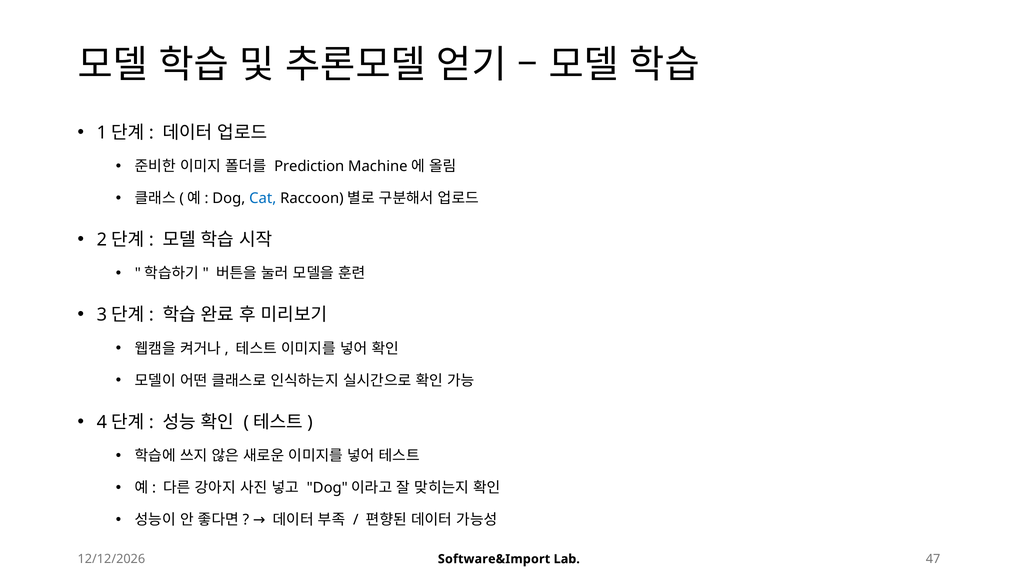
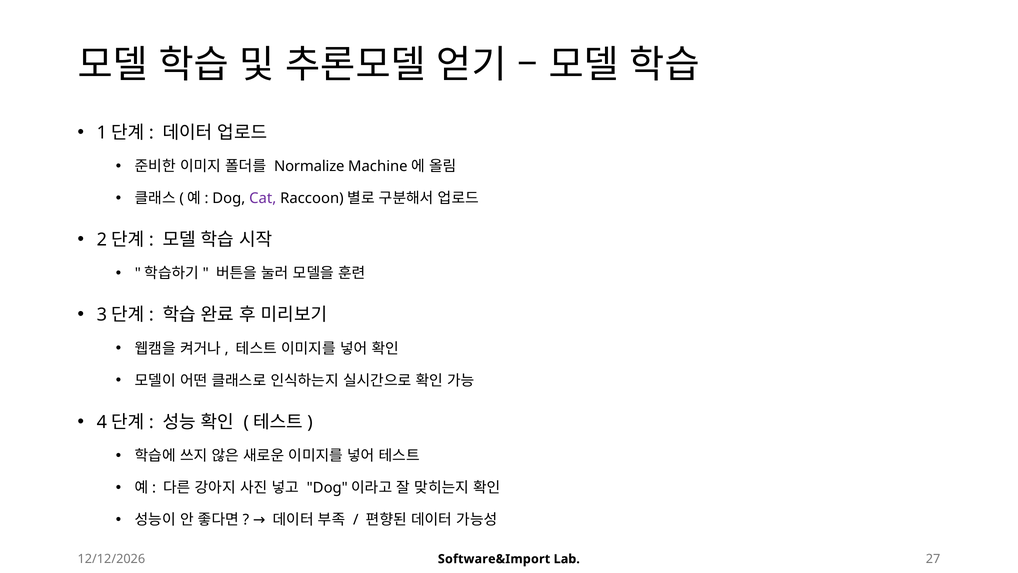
Prediction: Prediction -> Normalize
Cat colour: blue -> purple
47: 47 -> 27
